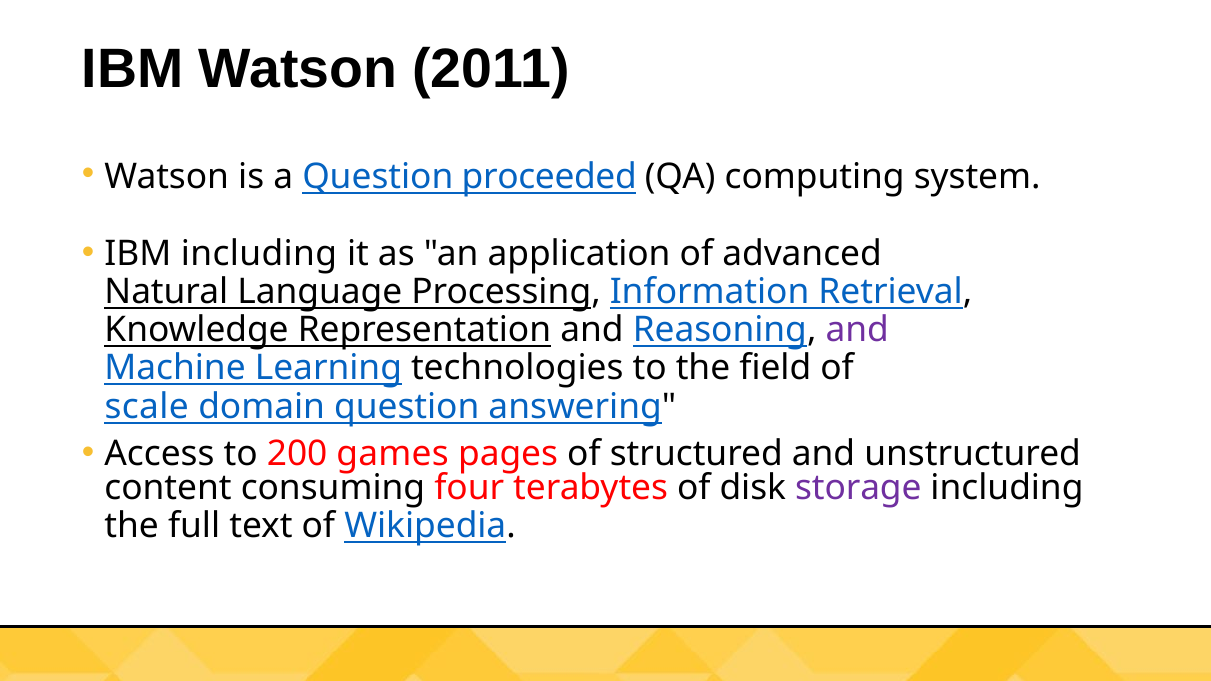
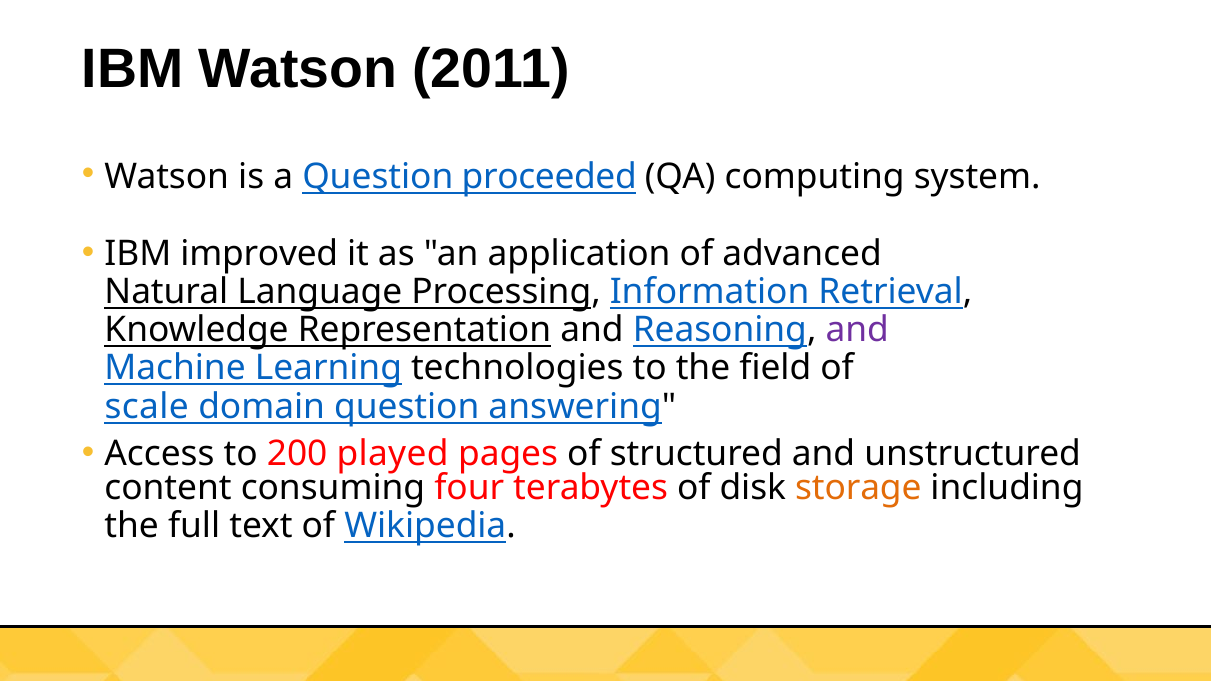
IBM including: including -> improved
games: games -> played
storage colour: purple -> orange
